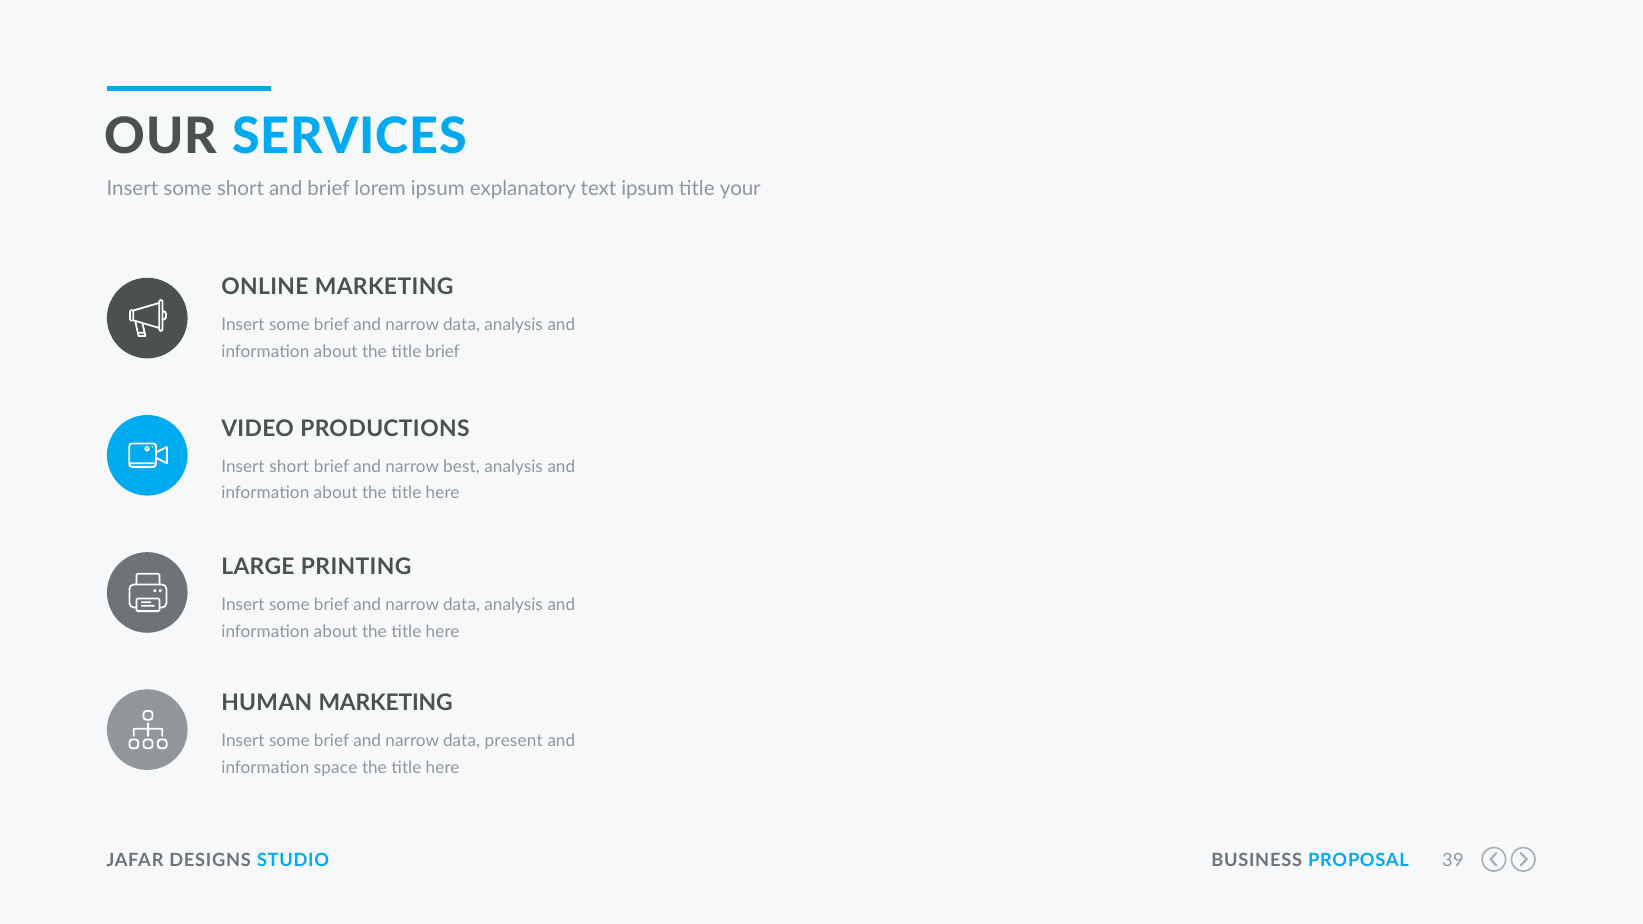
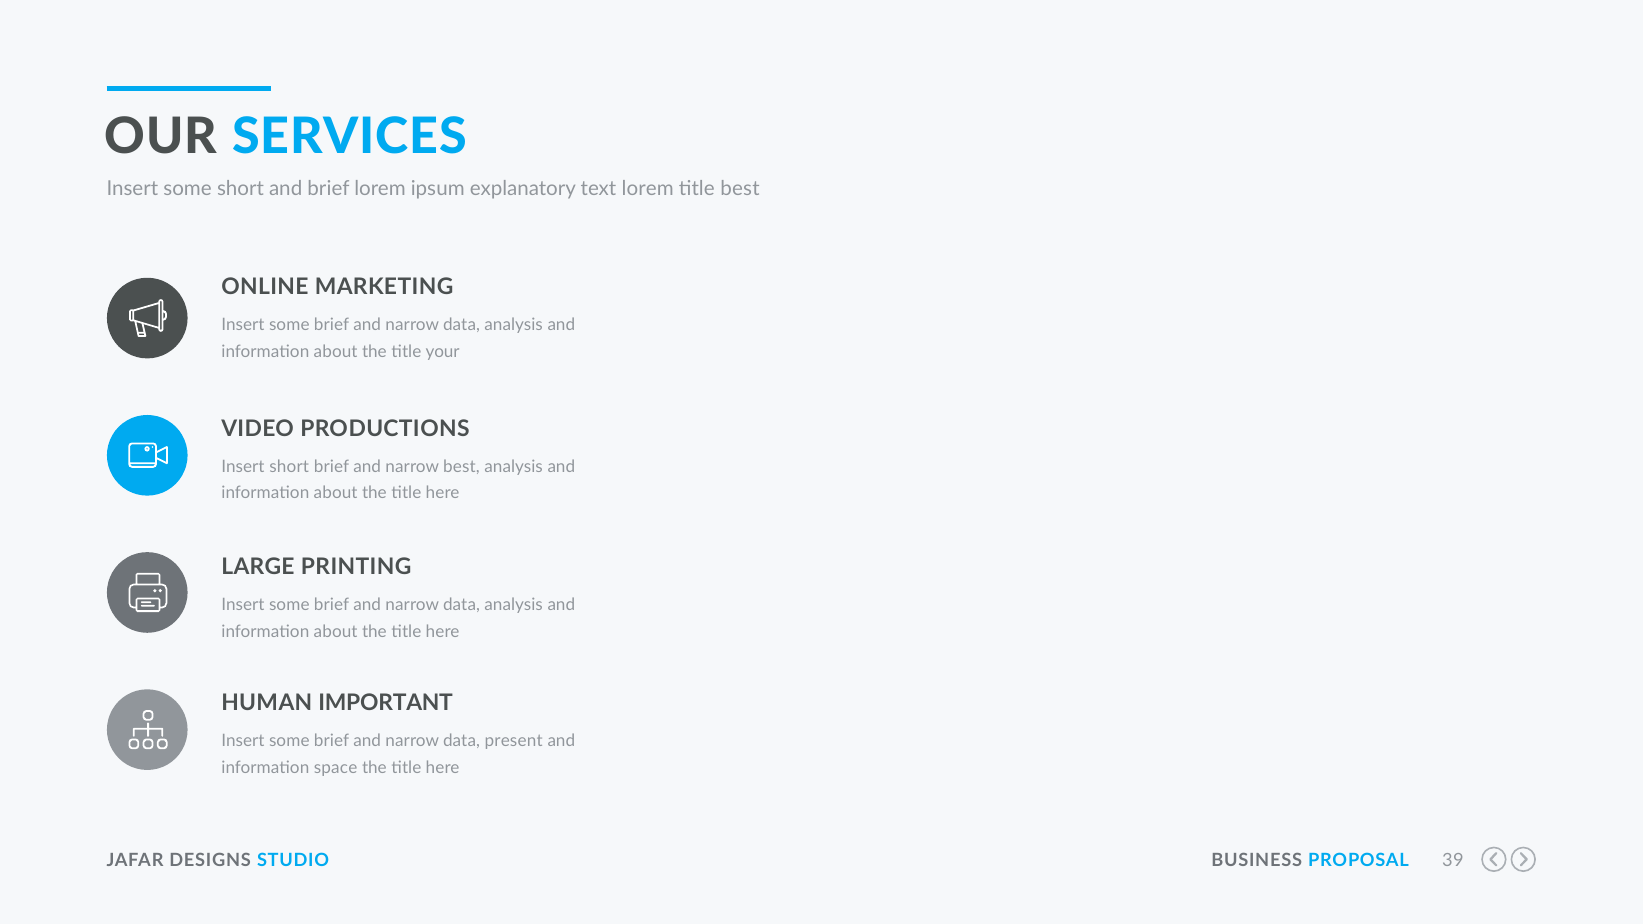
text ipsum: ipsum -> lorem
title your: your -> best
title brief: brief -> your
HUMAN MARKETING: MARKETING -> IMPORTANT
